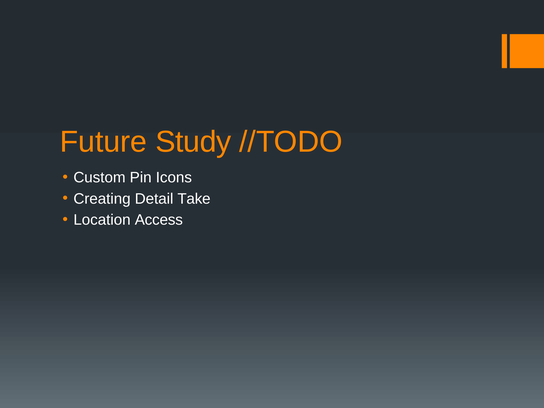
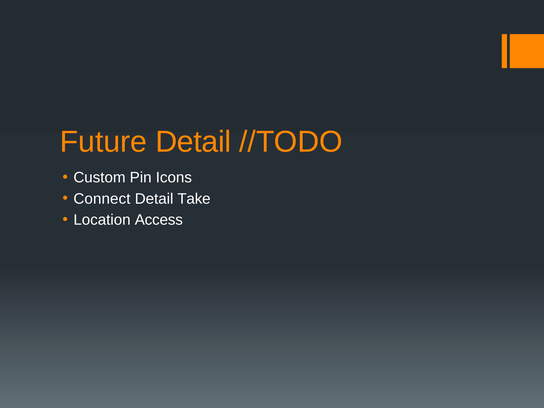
Future Study: Study -> Detail
Creating: Creating -> Connect
